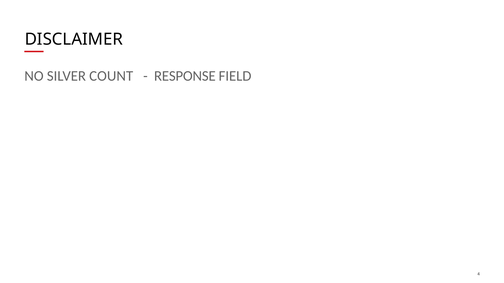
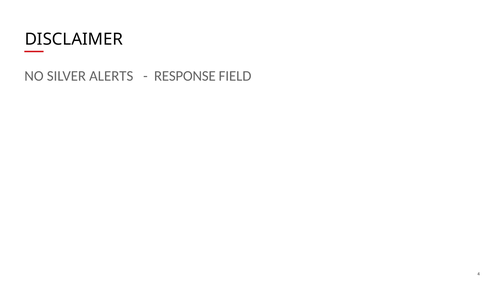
COUNT: COUNT -> ALERTS
